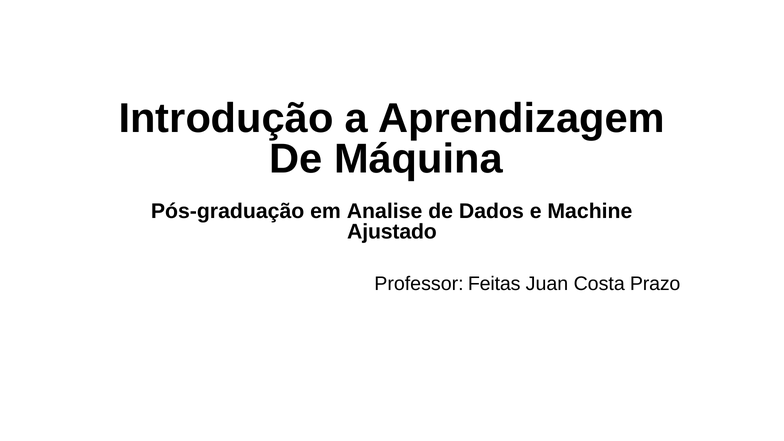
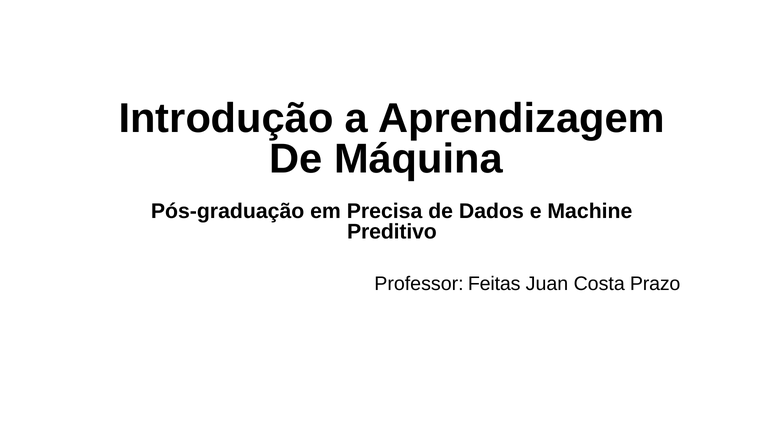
Analise: Analise -> Precisa
Ajustado: Ajustado -> Preditivo
